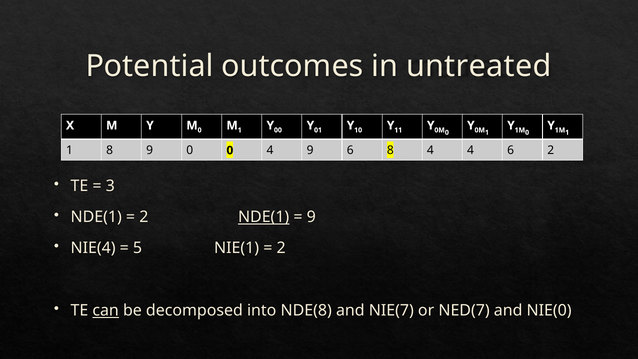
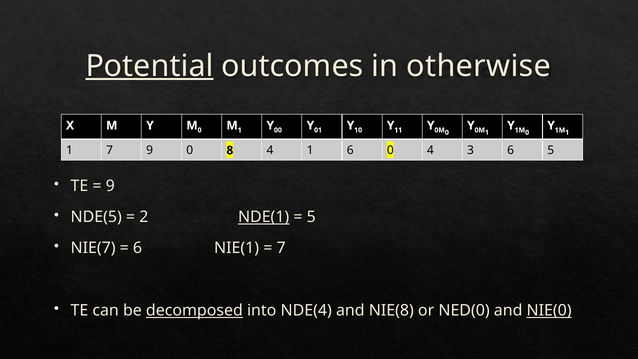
Potential underline: none -> present
untreated: untreated -> otherwise
1 8: 8 -> 7
0 0: 0 -> 8
4 9: 9 -> 1
6 8: 8 -> 0
4 4: 4 -> 3
6 2: 2 -> 5
3 at (110, 186): 3 -> 9
NDE(1 at (96, 217): NDE(1 -> NDE(5
9 at (311, 217): 9 -> 5
NIE(4: NIE(4 -> NIE(7
5 at (138, 248): 5 -> 6
2 at (281, 248): 2 -> 7
can underline: present -> none
decomposed underline: none -> present
NDE(8: NDE(8 -> NDE(4
NIE(7: NIE(7 -> NIE(8
NED(7: NED(7 -> NED(0
NIE(0 underline: none -> present
